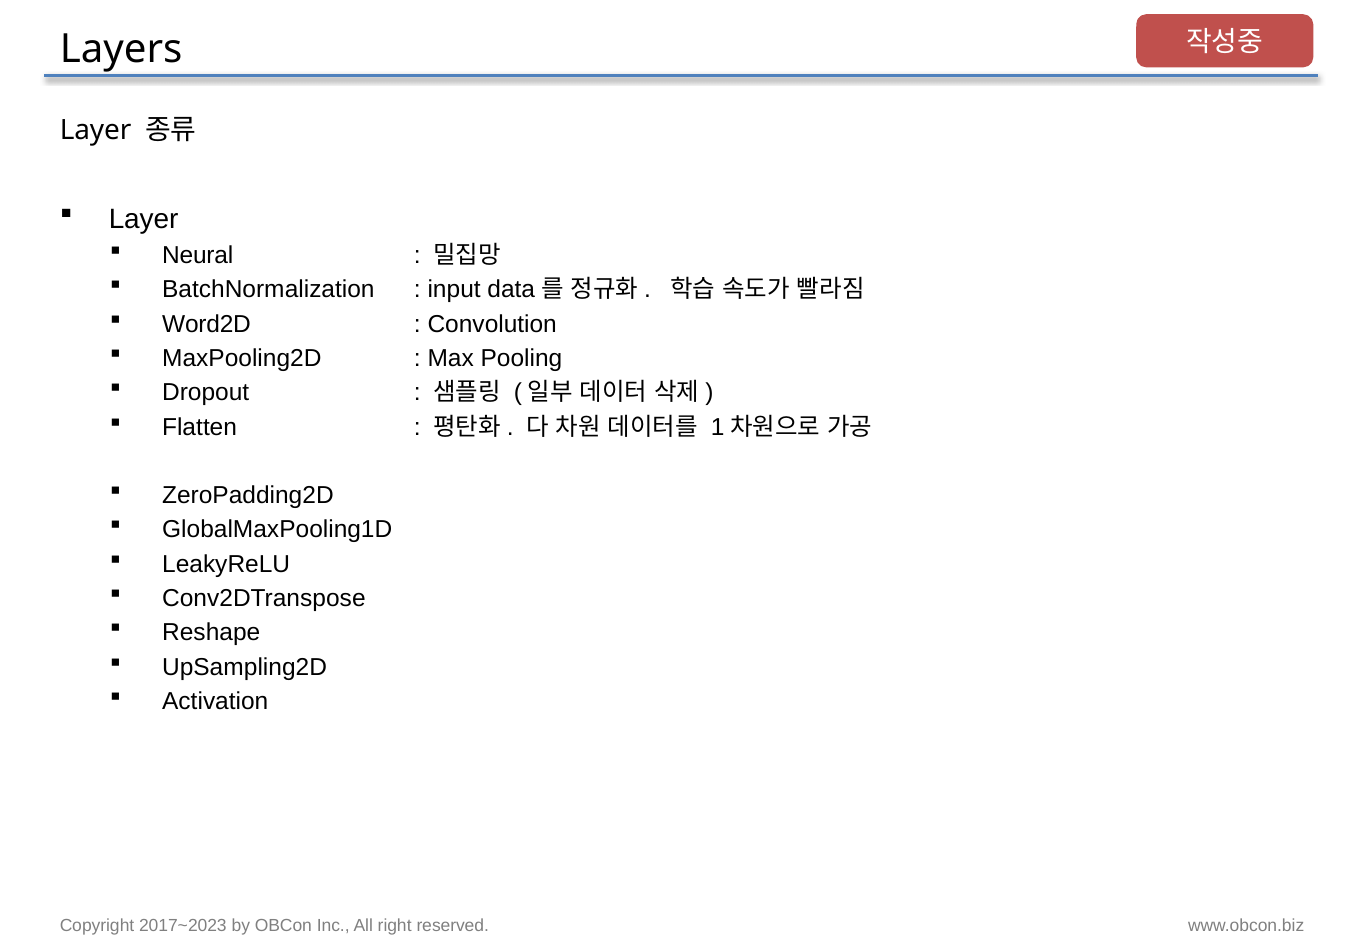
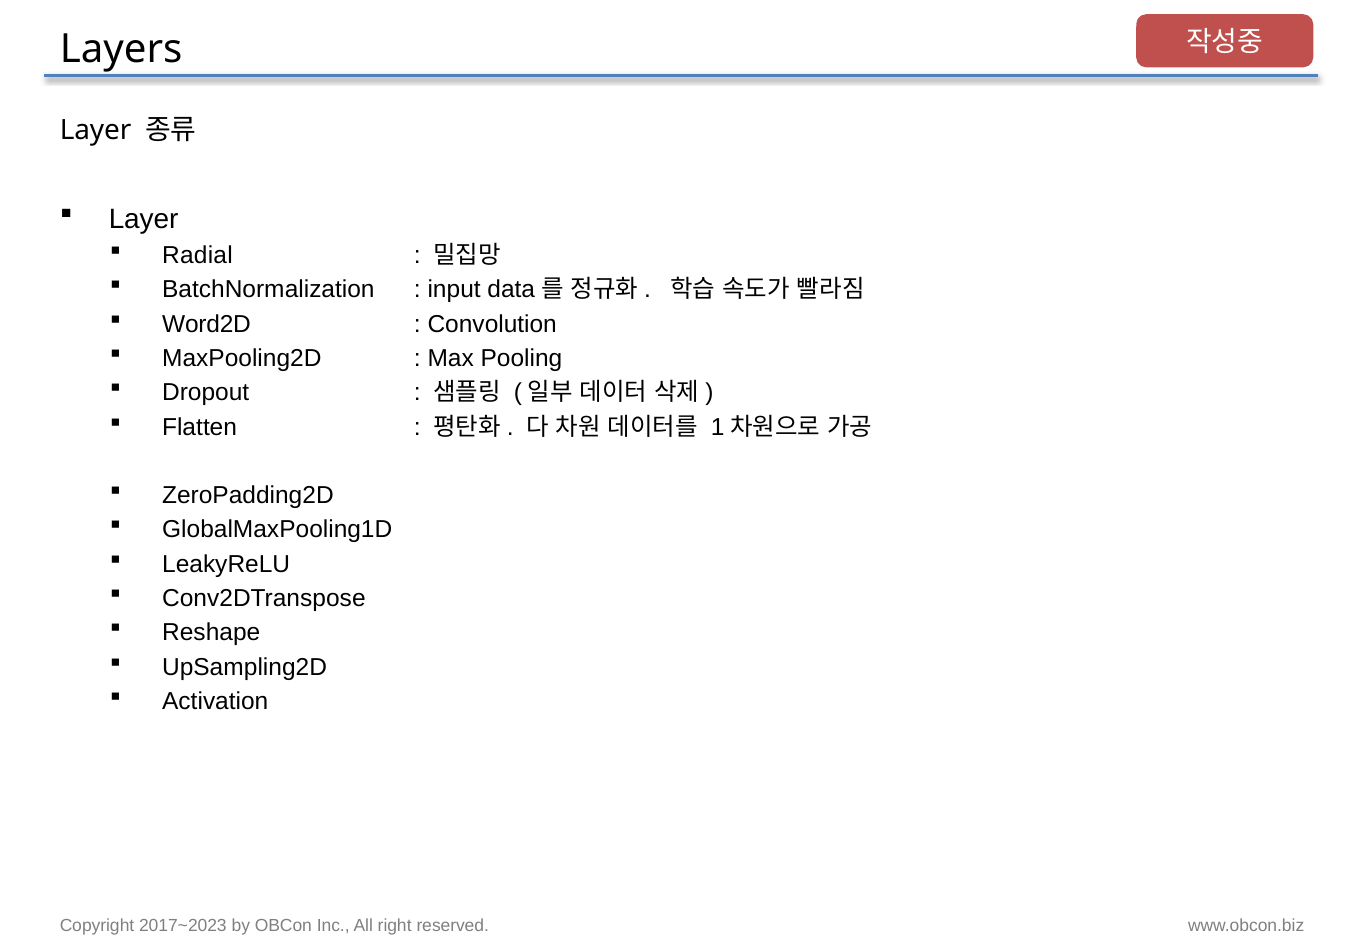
Neural: Neural -> Radial
